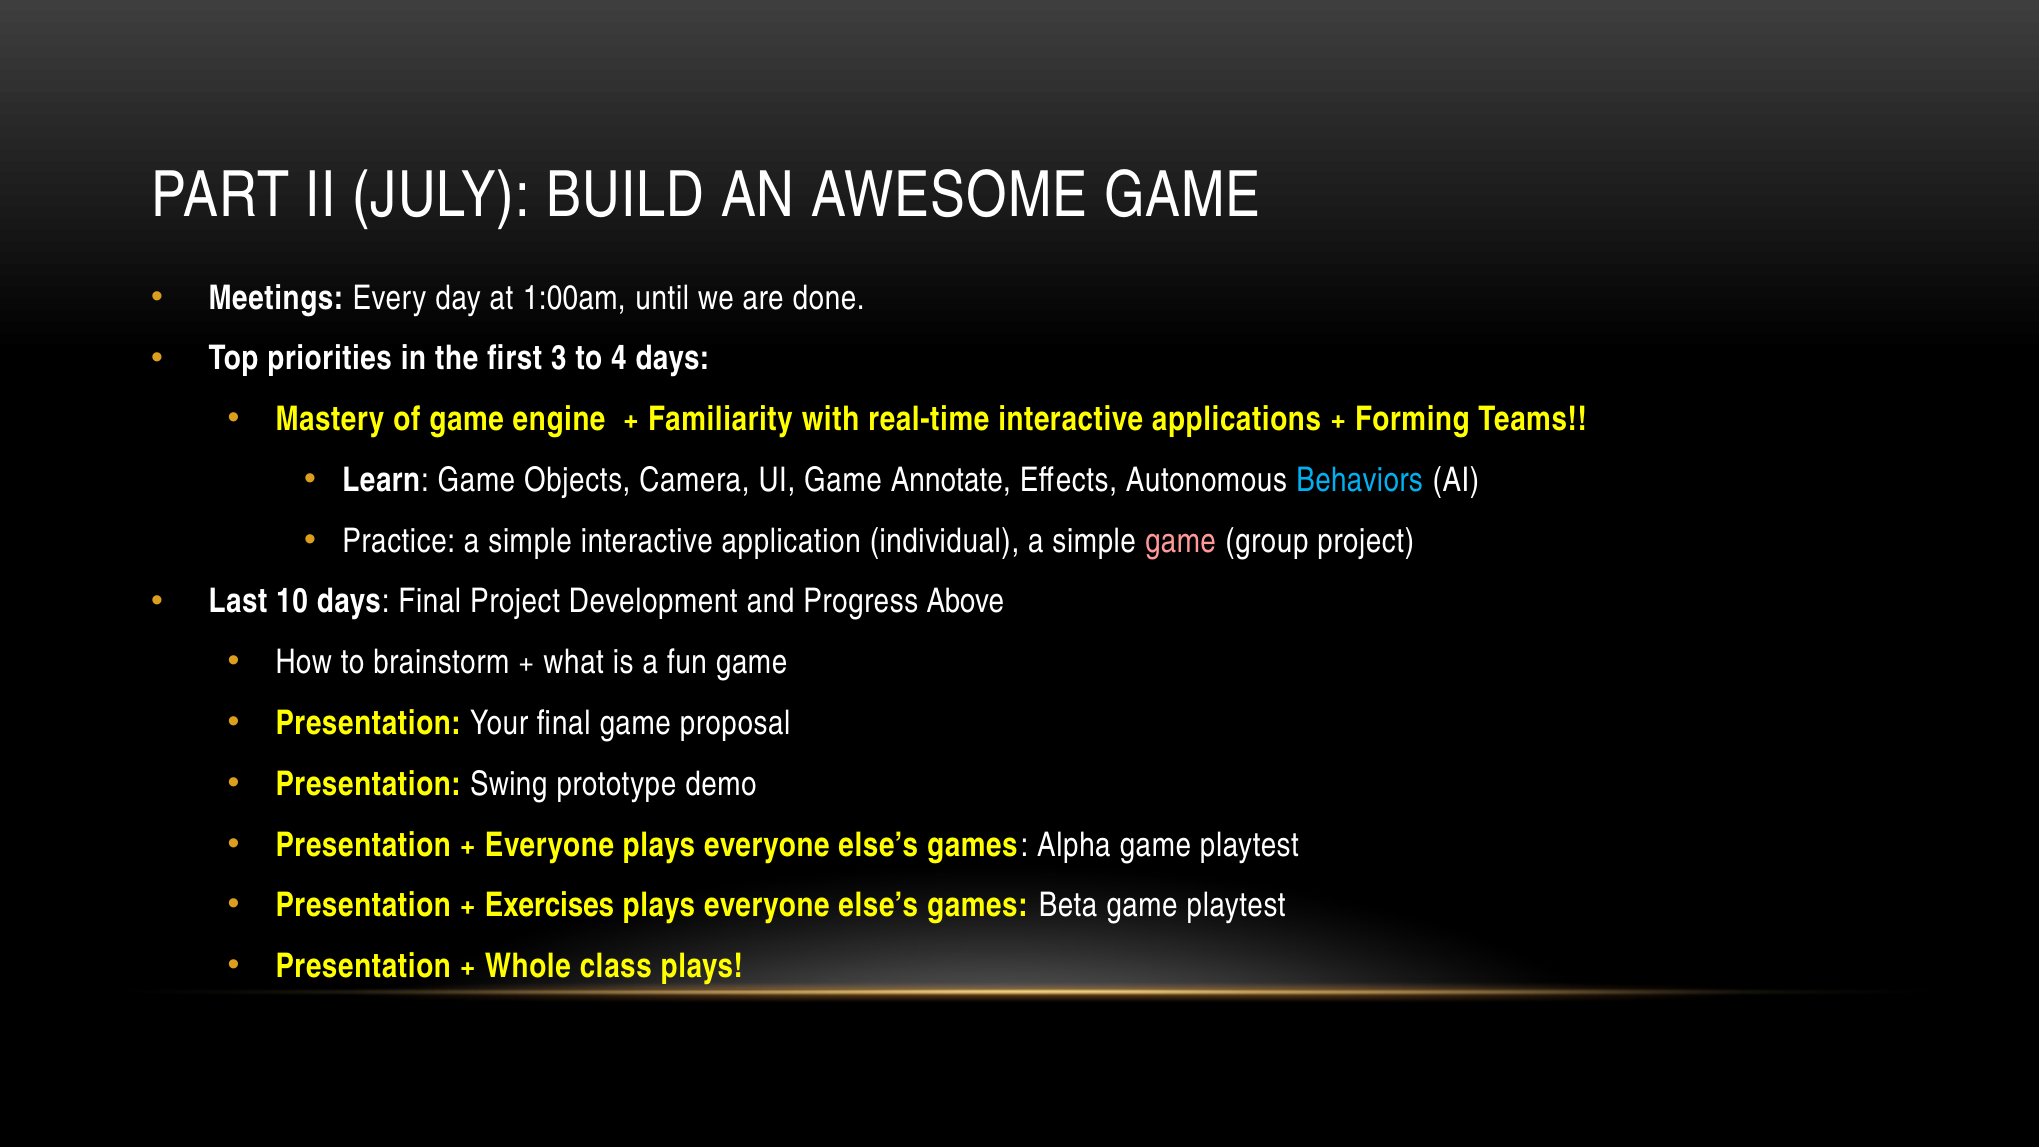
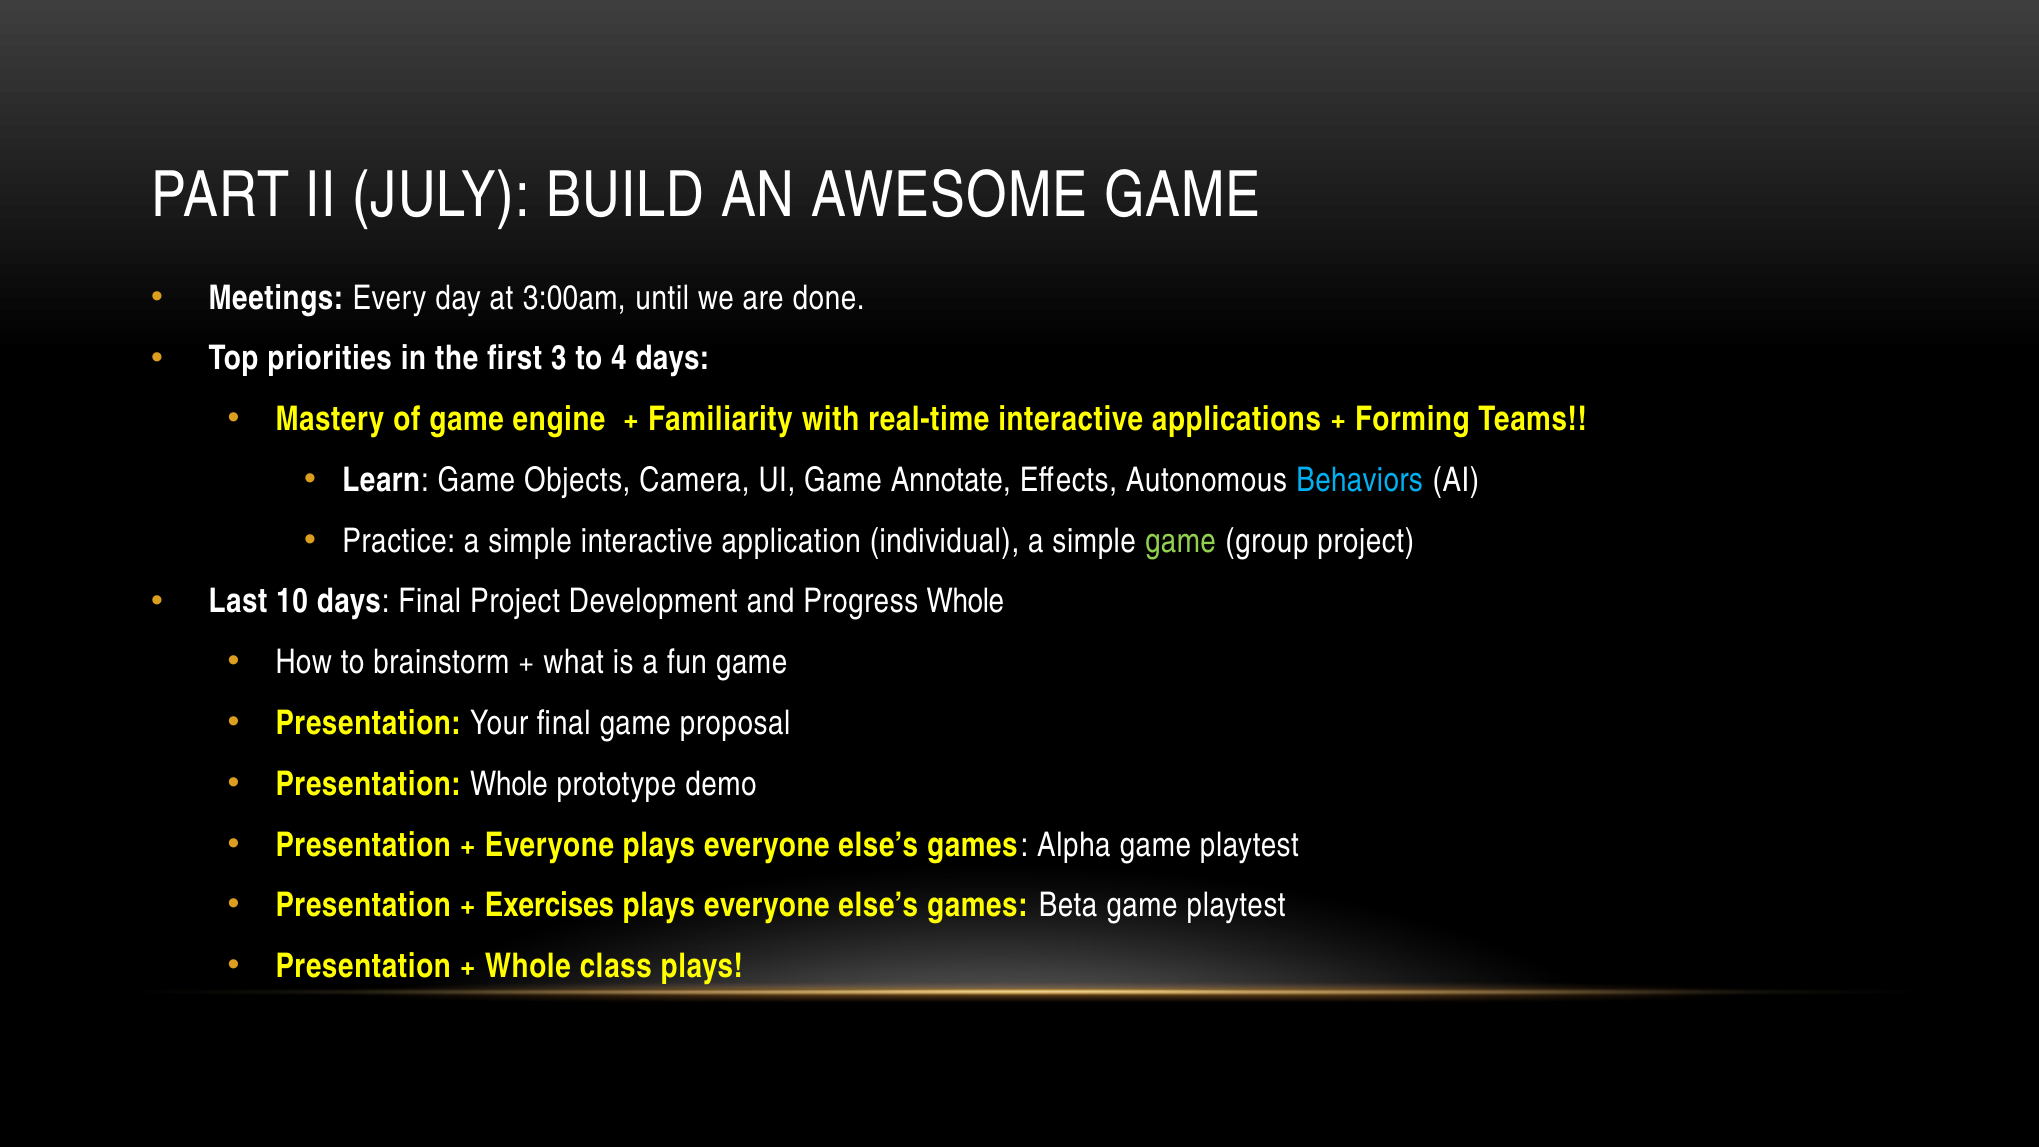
1:00am: 1:00am -> 3:00am
game at (1180, 541) colour: pink -> light green
Progress Above: Above -> Whole
Presentation Swing: Swing -> Whole
